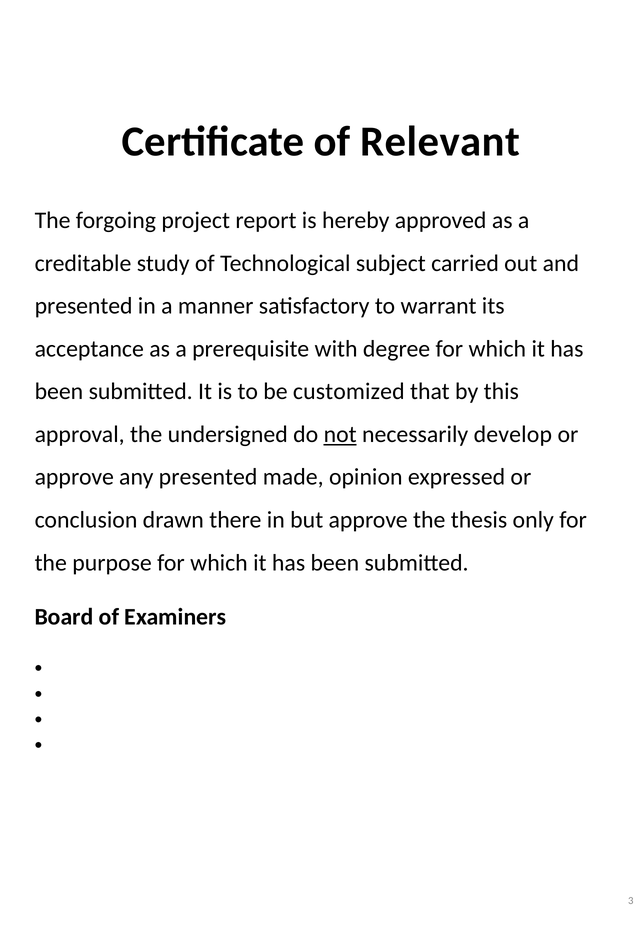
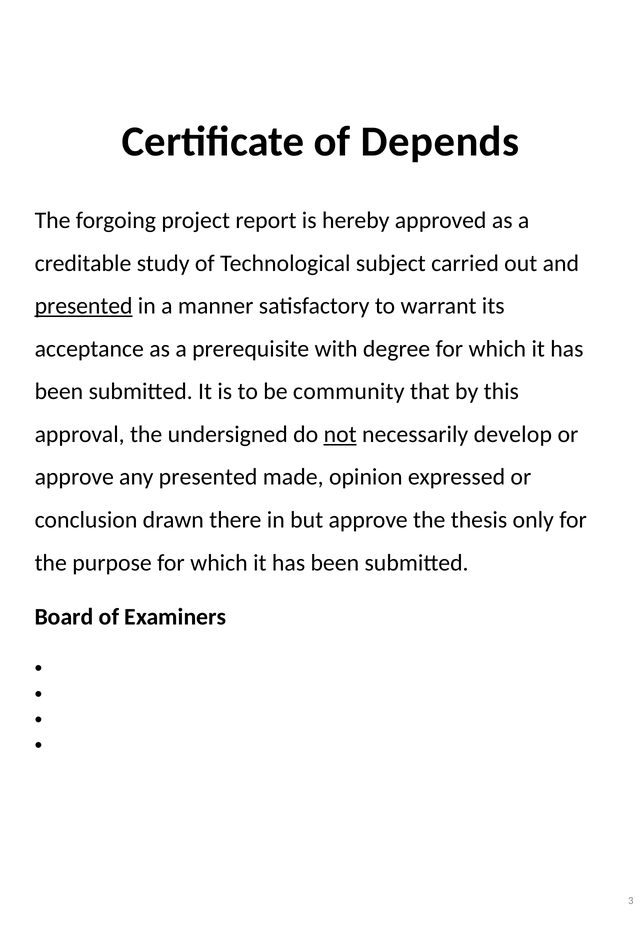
Relevant: Relevant -> Depends
presented at (84, 306) underline: none -> present
customized: customized -> community
